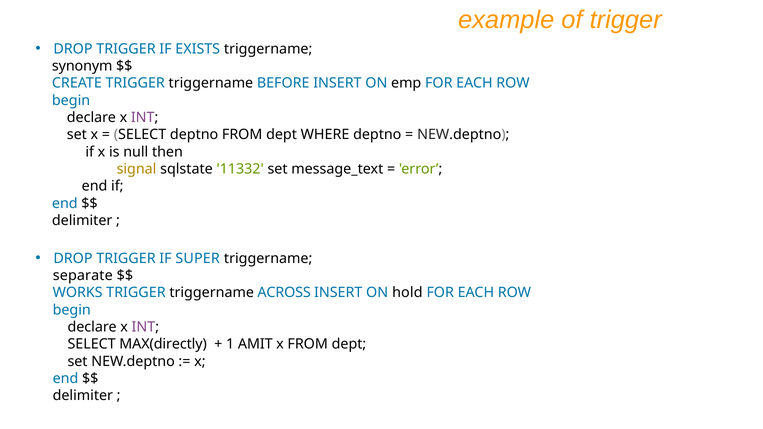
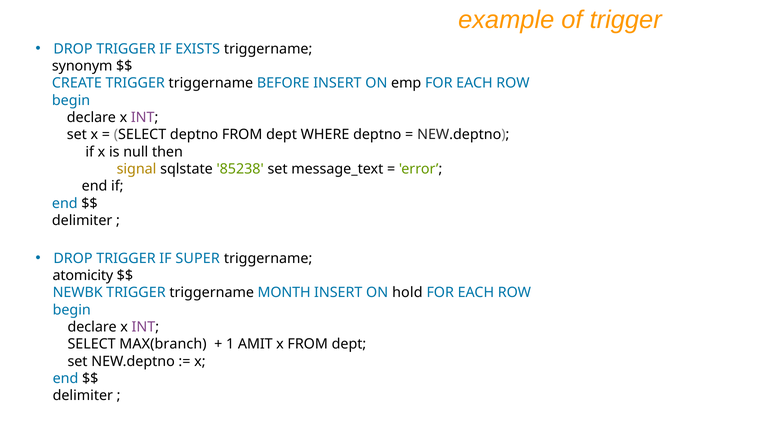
11332: 11332 -> 85238
separate: separate -> atomicity
WORKS: WORKS -> NEWBK
ACROSS: ACROSS -> MONTH
MAX(directly: MAX(directly -> MAX(branch
